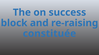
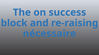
constituée: constituée -> nécessaire
